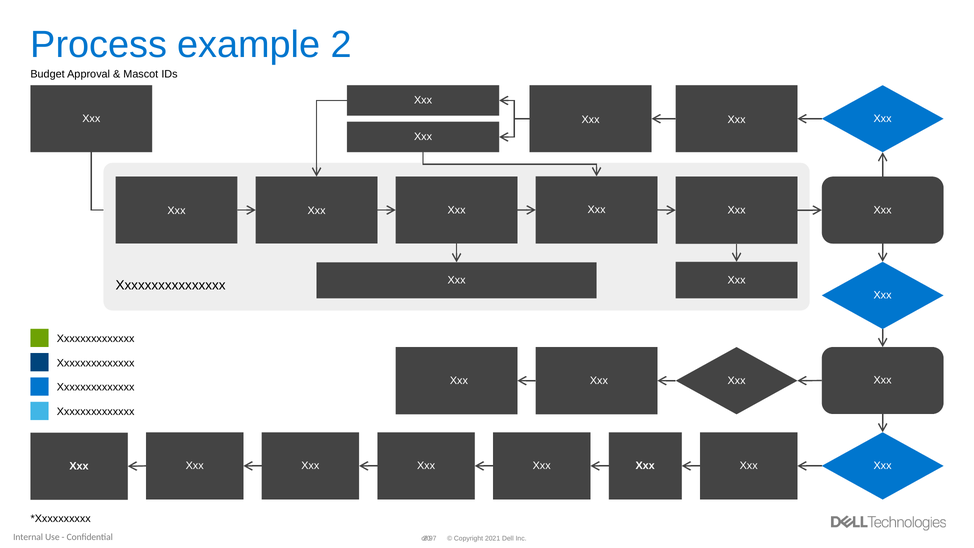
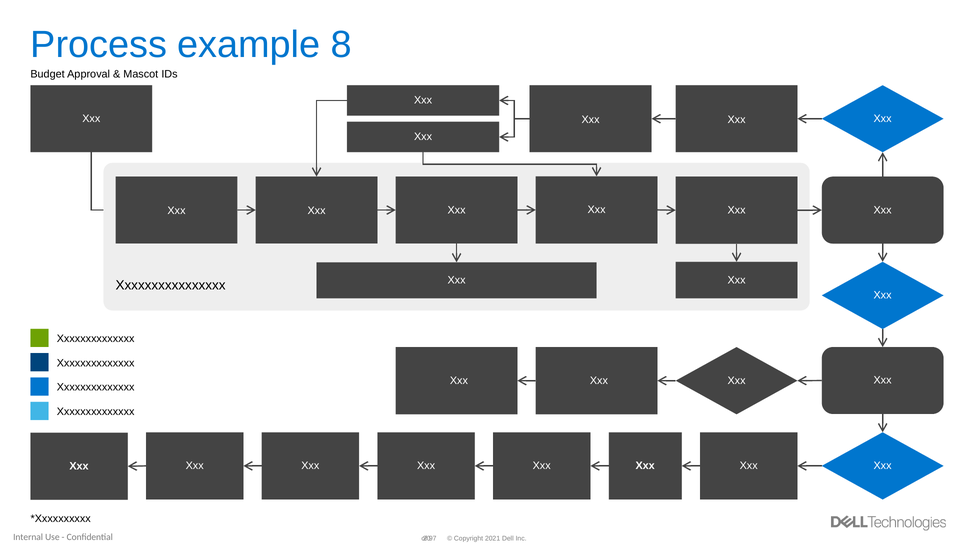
2: 2 -> 8
